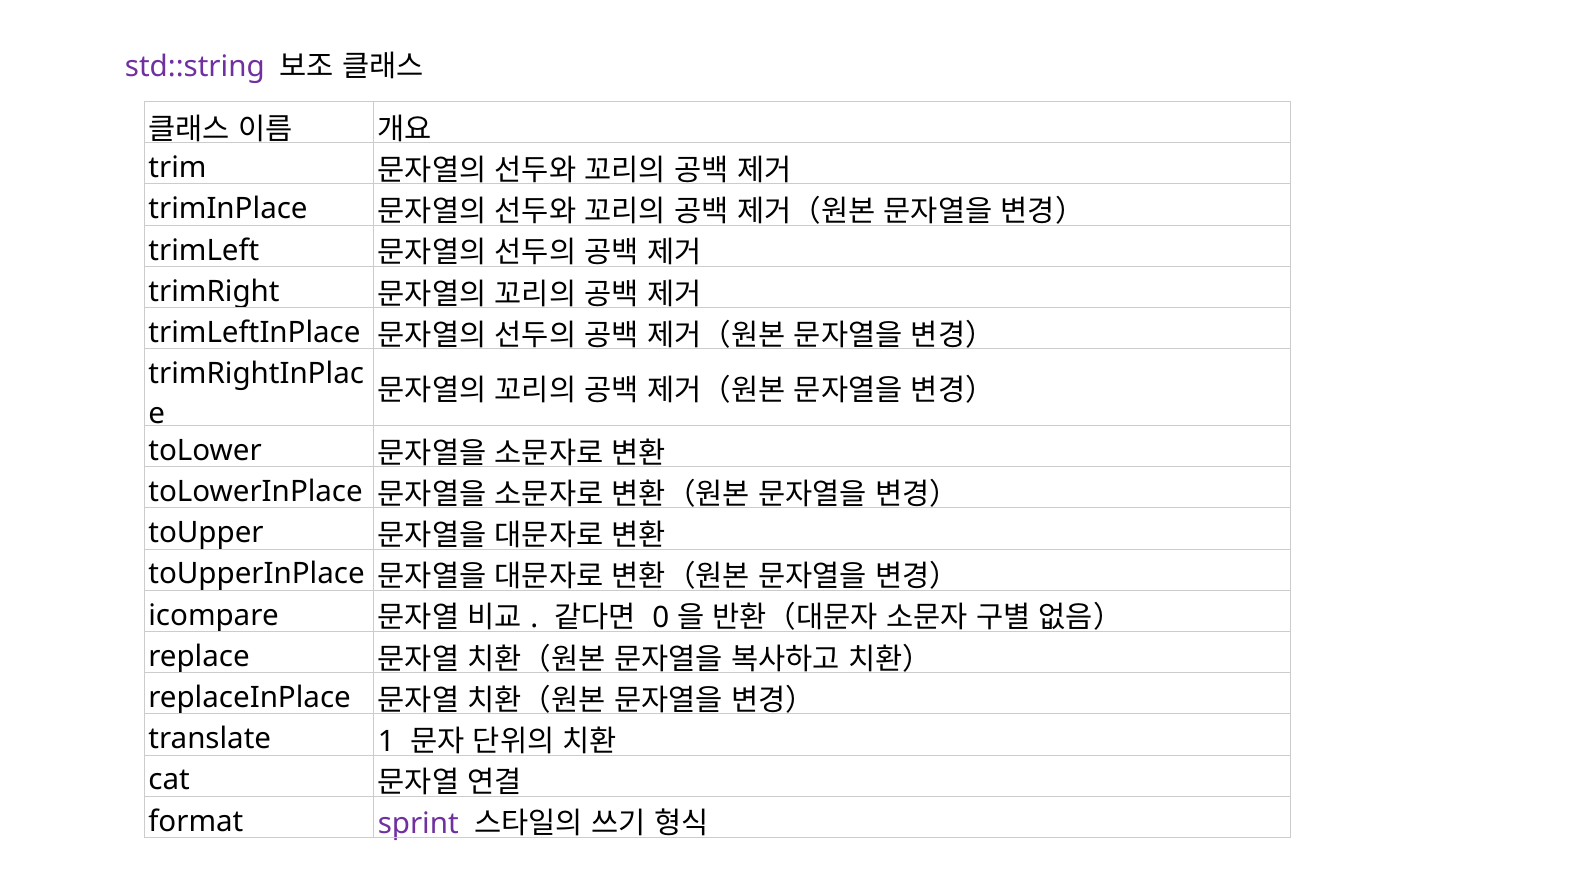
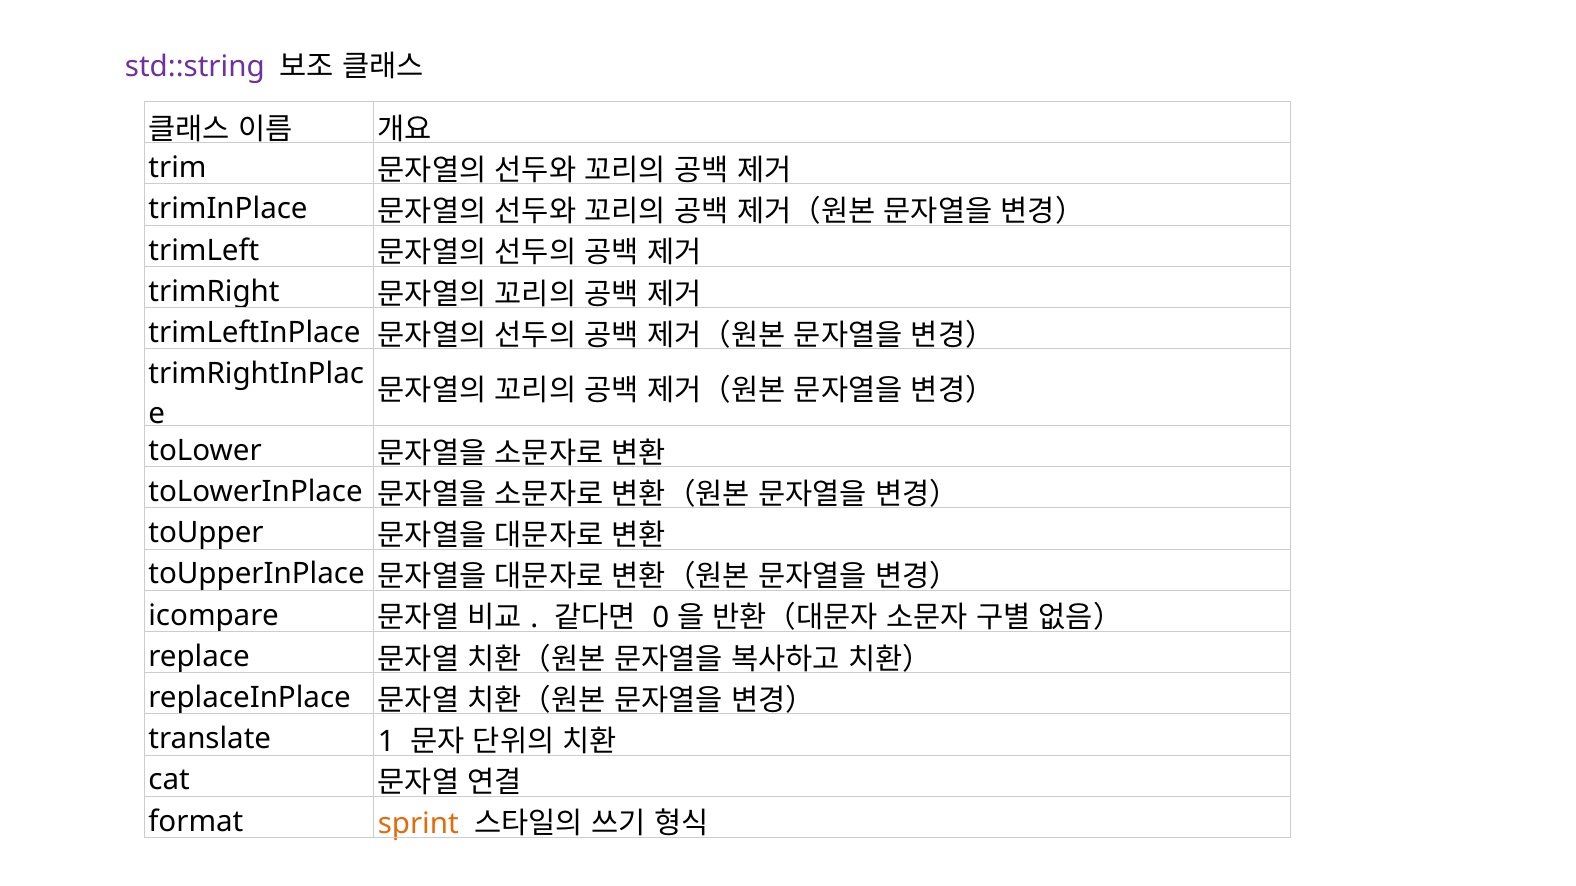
sprint colour: purple -> orange
